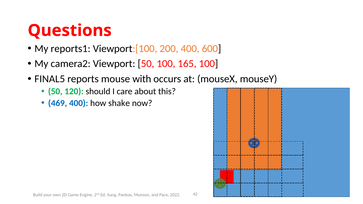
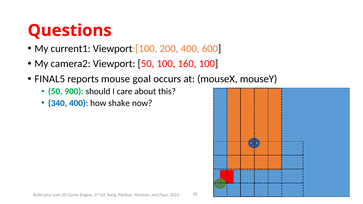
reports1: reports1 -> current1
165: 165 -> 160
with: with -> goal
120: 120 -> 900
469: 469 -> 340
